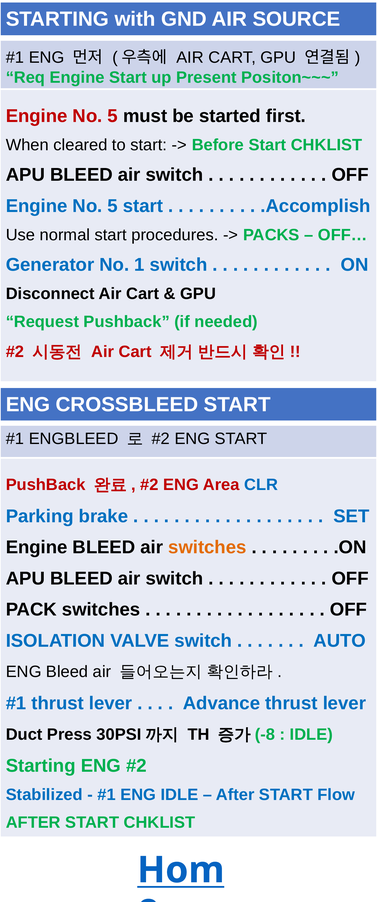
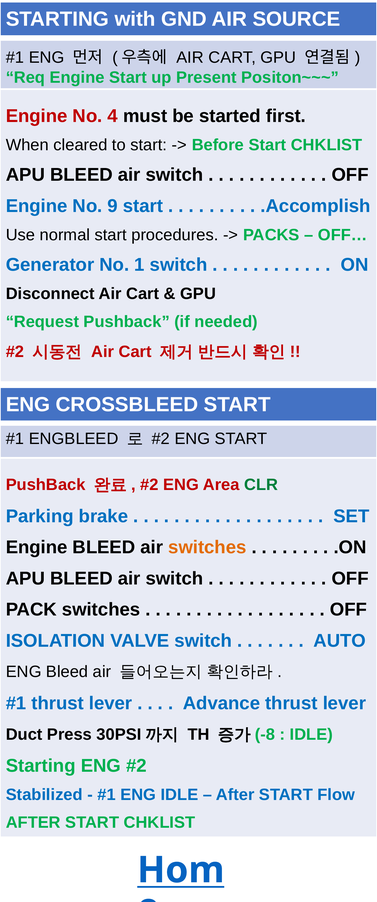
5 at (113, 116): 5 -> 4
5 at (113, 206): 5 -> 9
CLR colour: blue -> green
